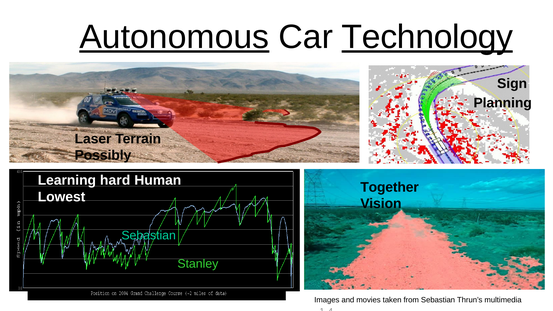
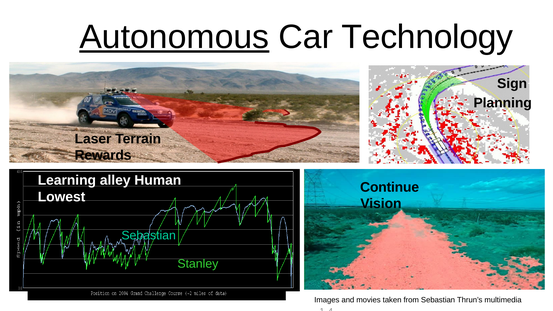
Technology underline: present -> none
Possibly: Possibly -> Rewards
hard: hard -> alley
Together: Together -> Continue
